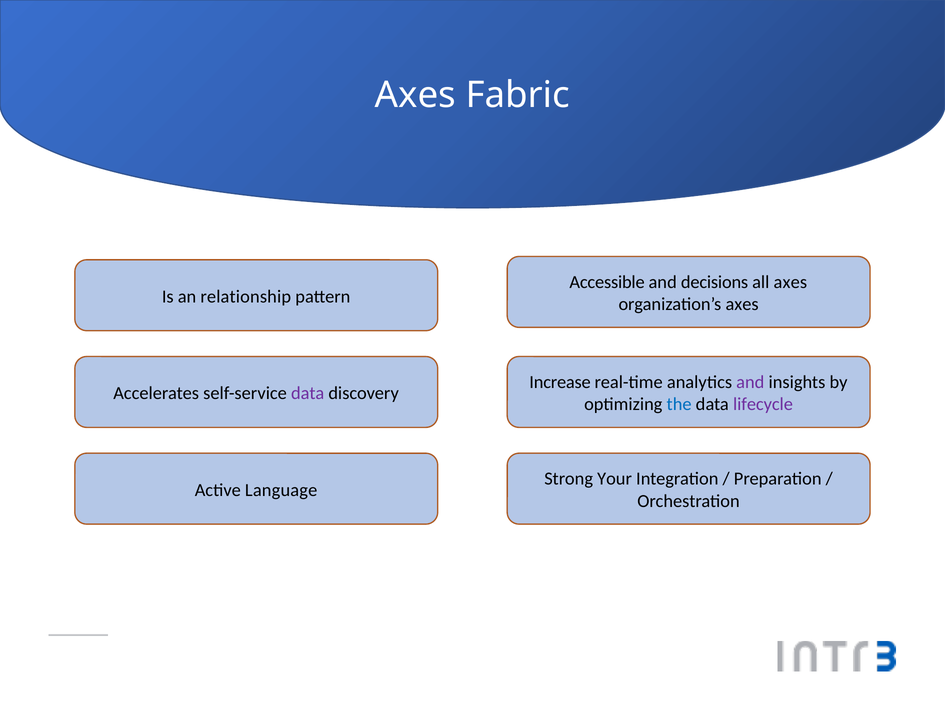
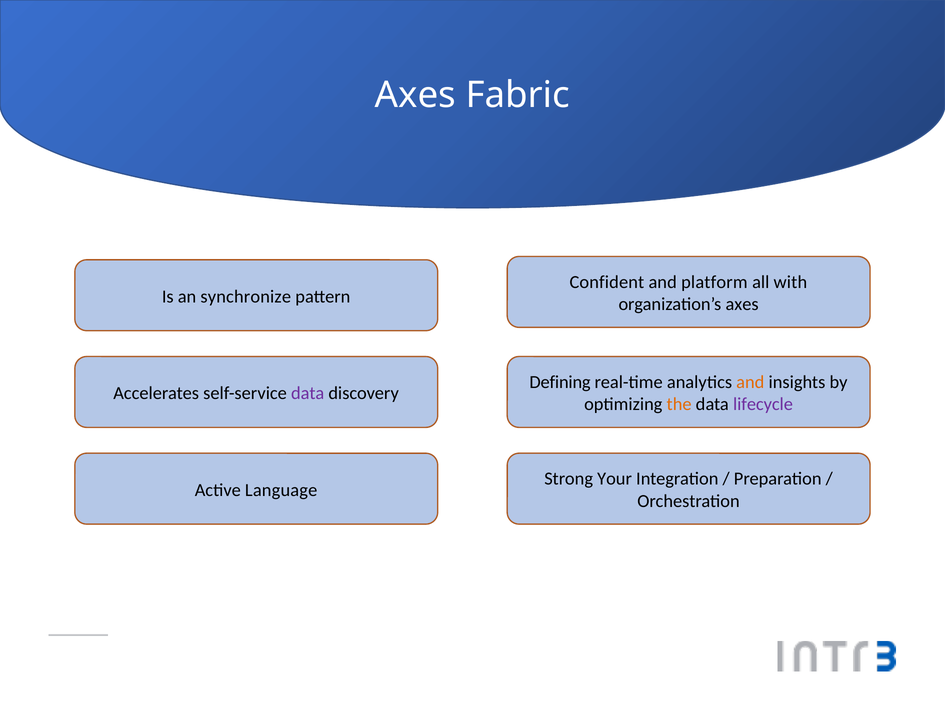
Accessible: Accessible -> Confident
decisions: decisions -> platform
all axes: axes -> with
relationship: relationship -> synchronize
Increase: Increase -> Defining
and at (750, 382) colour: purple -> orange
the colour: blue -> orange
